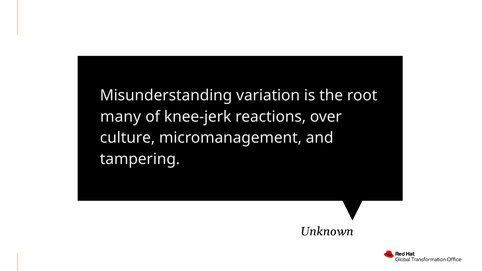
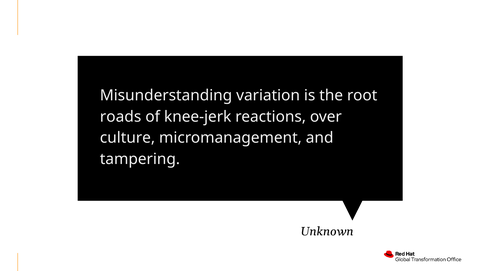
many: many -> roads
